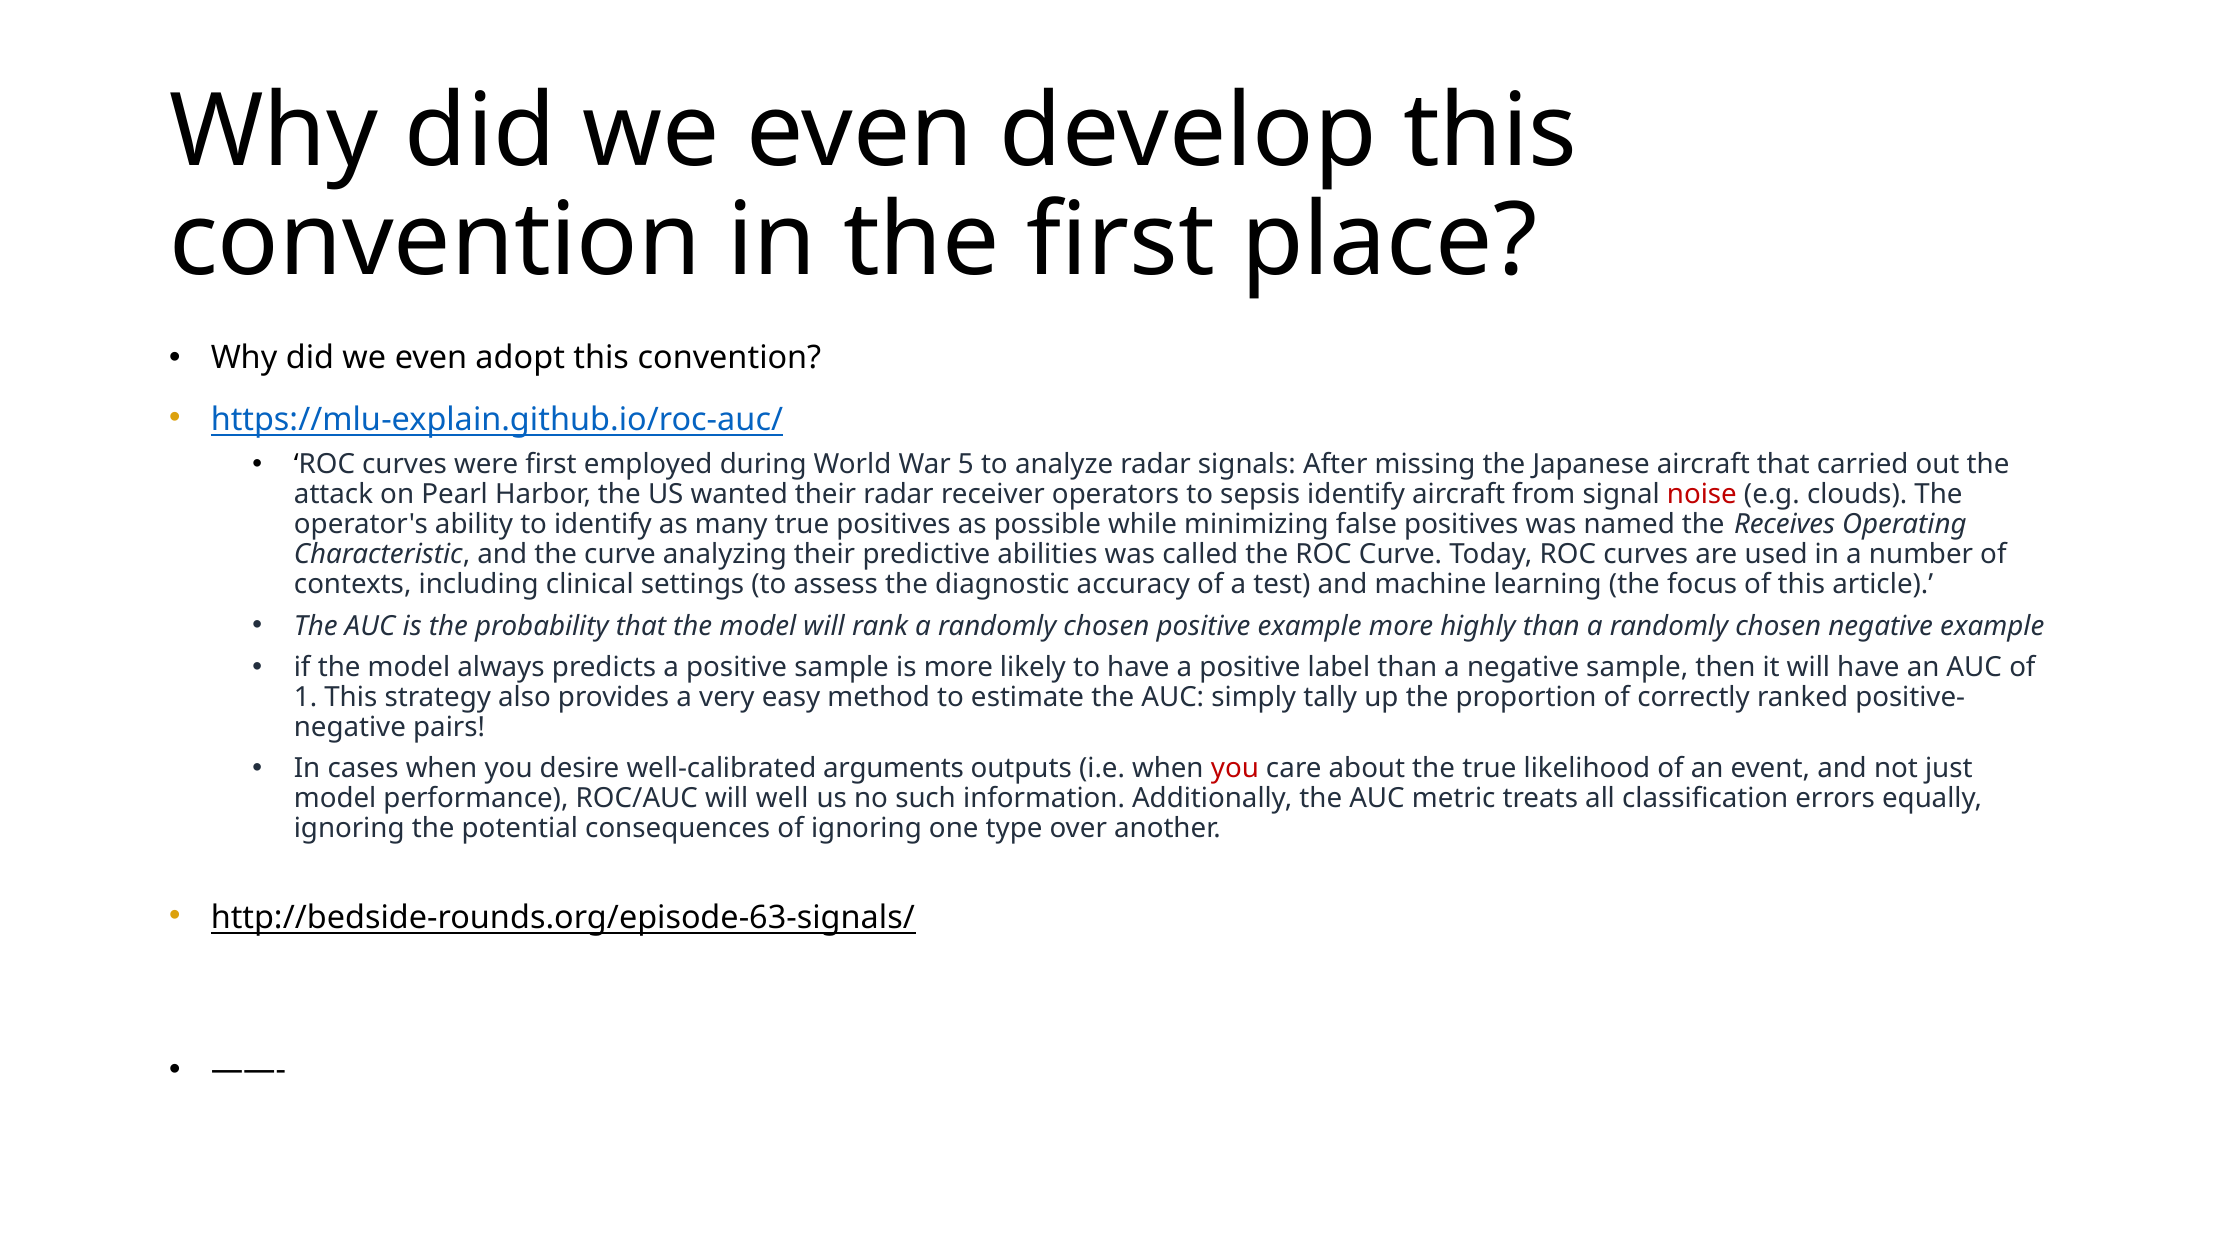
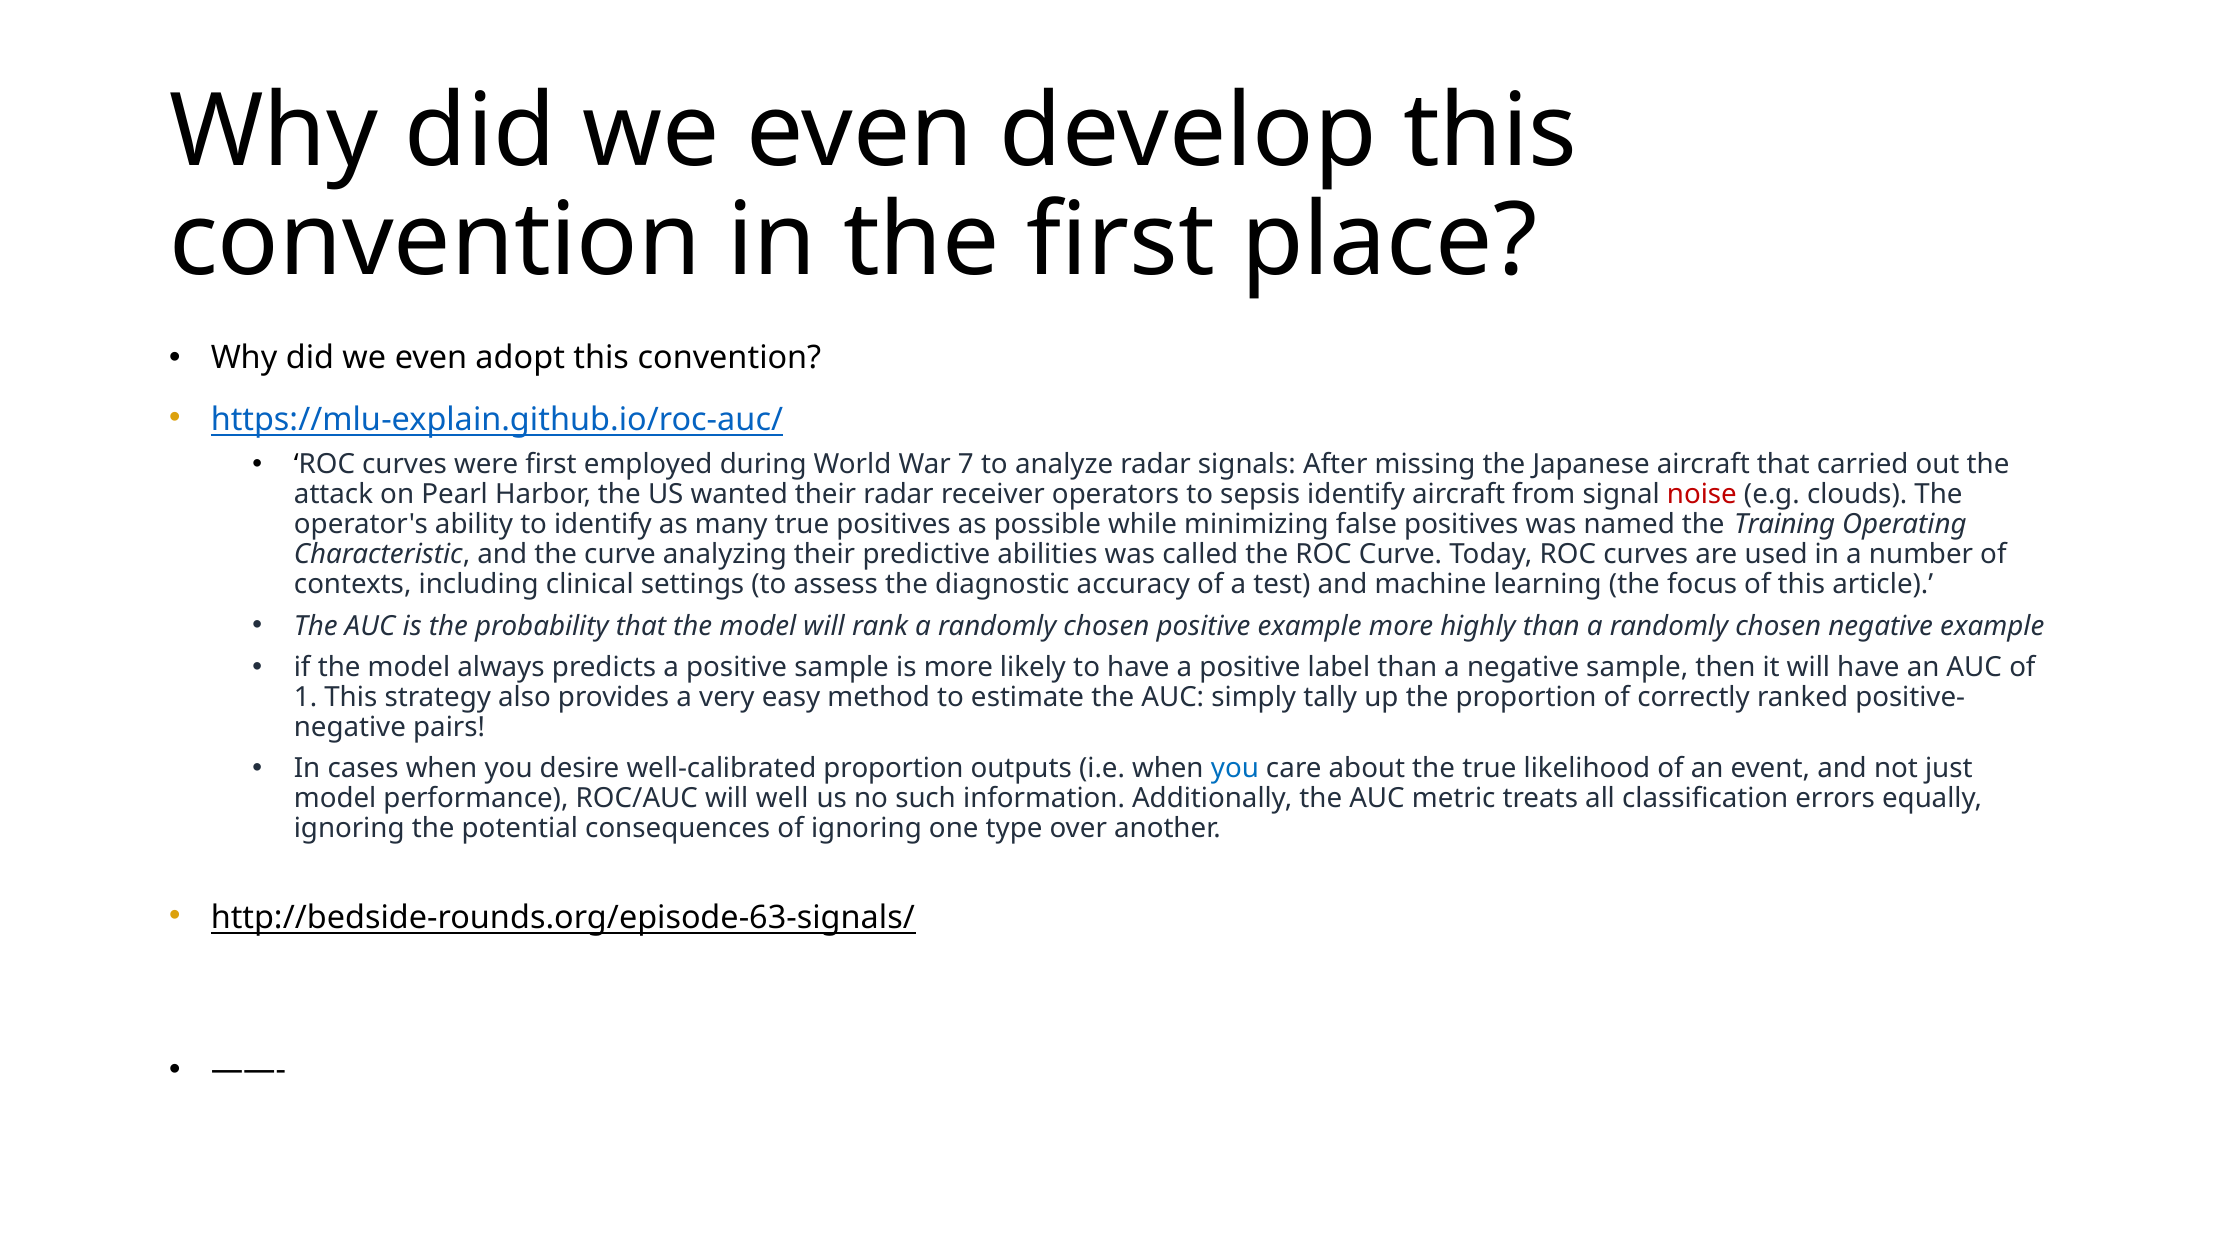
5: 5 -> 7
Receives: Receives -> Training
well-calibrated arguments: arguments -> proportion
you at (1235, 769) colour: red -> blue
